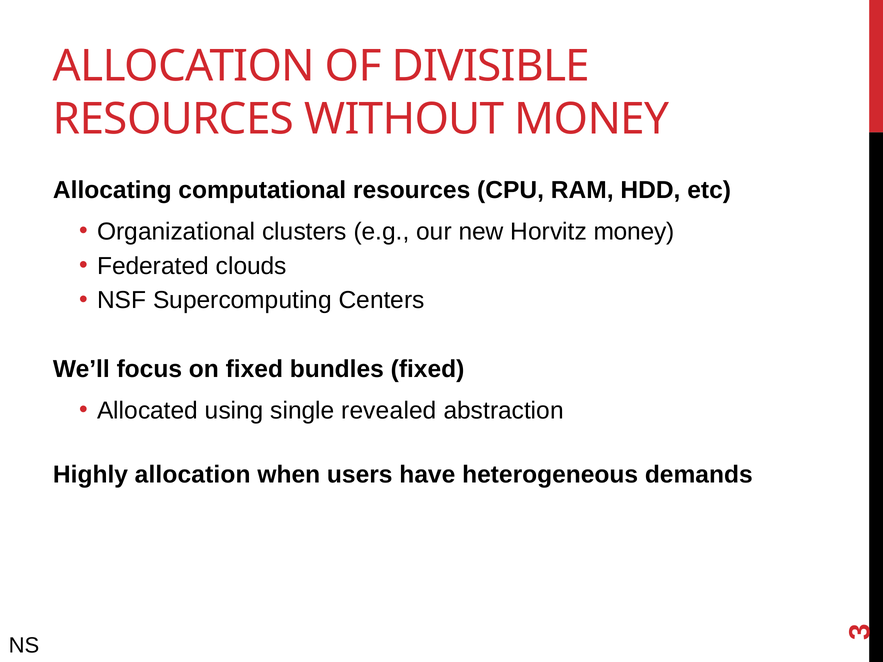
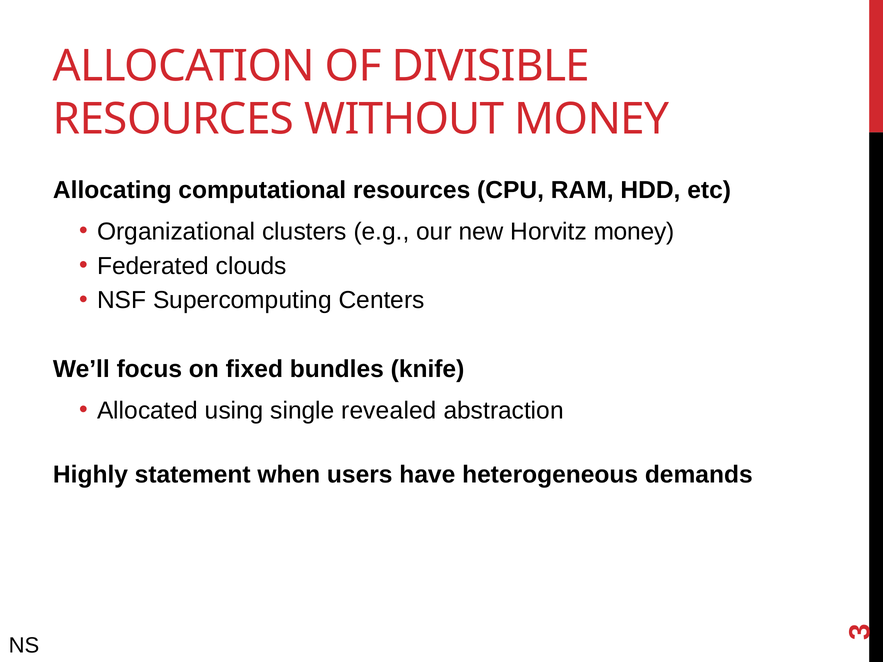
bundles fixed: fixed -> knife
Highly allocation: allocation -> statement
